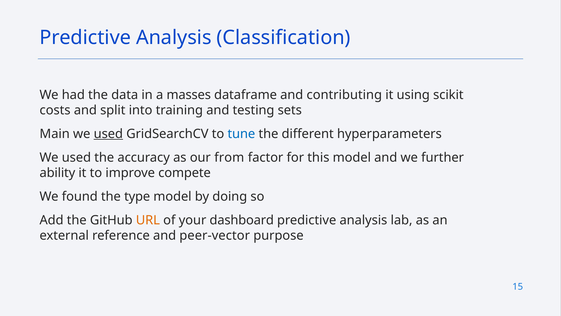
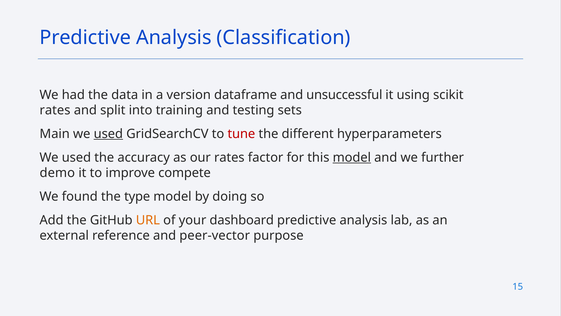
masses: masses -> version
contributing: contributing -> unsuccessful
costs at (55, 110): costs -> rates
tune colour: blue -> red
our from: from -> rates
model at (352, 157) underline: none -> present
ability: ability -> demo
